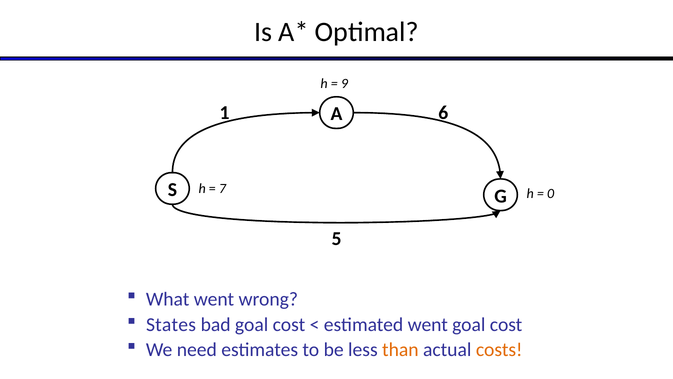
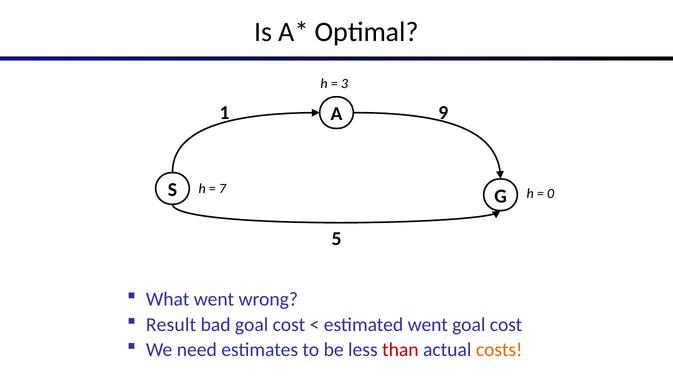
9: 9 -> 3
6: 6 -> 9
States: States -> Result
than colour: orange -> red
